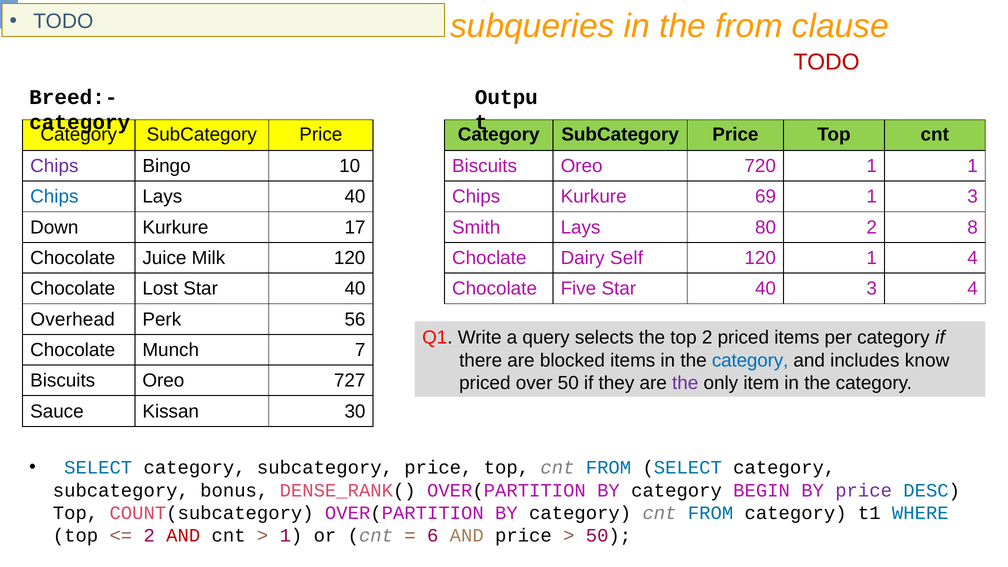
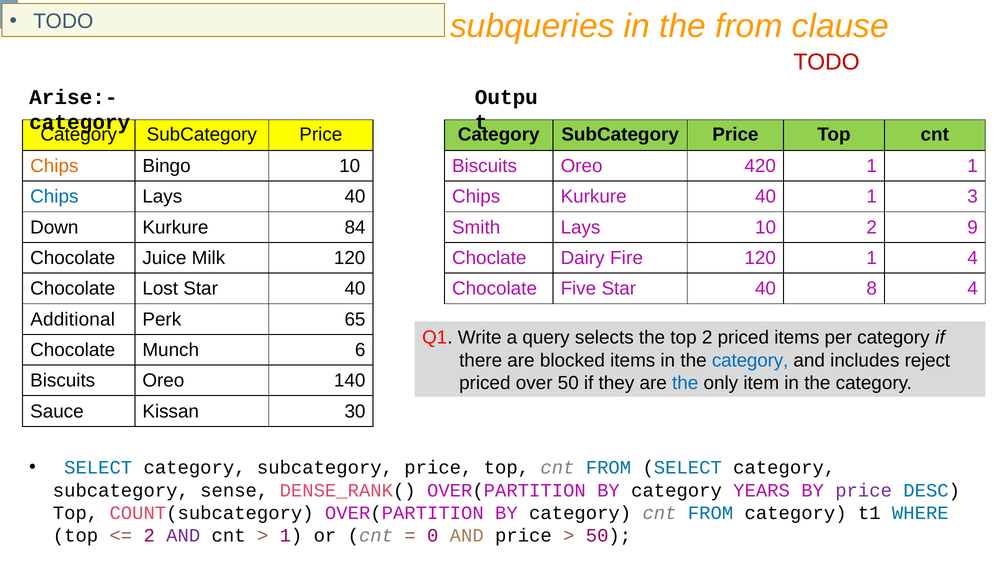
Breed:-: Breed:- -> Arise:-
Chips at (54, 166) colour: purple -> orange
720: 720 -> 420
Kurkure 69: 69 -> 40
17: 17 -> 84
Lays 80: 80 -> 10
8: 8 -> 9
Self: Self -> Fire
40 3: 3 -> 8
Overhead: Overhead -> Additional
56: 56 -> 65
7: 7 -> 6
know: know -> reject
727: 727 -> 140
the at (685, 383) colour: purple -> blue
bonus: bonus -> sense
BEGIN: BEGIN -> YEARS
AND at (183, 536) colour: red -> purple
6: 6 -> 0
